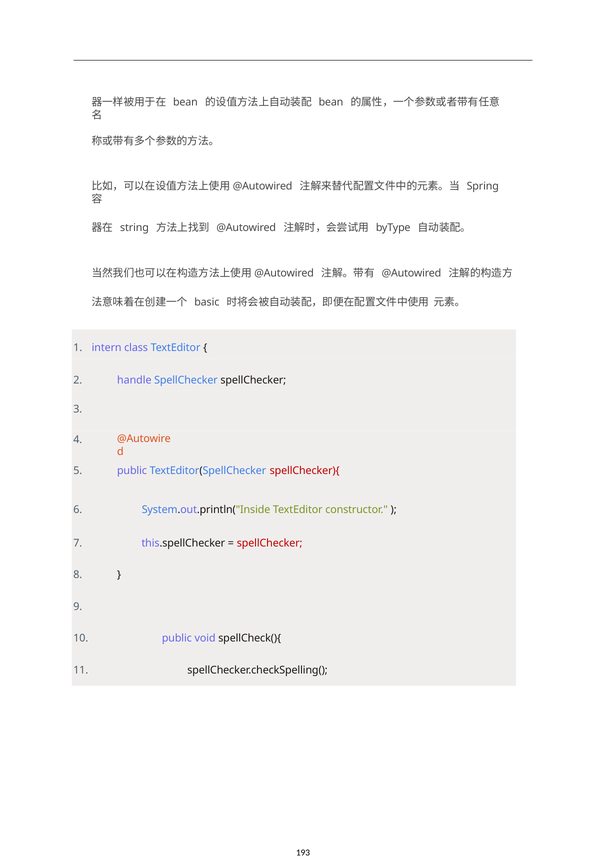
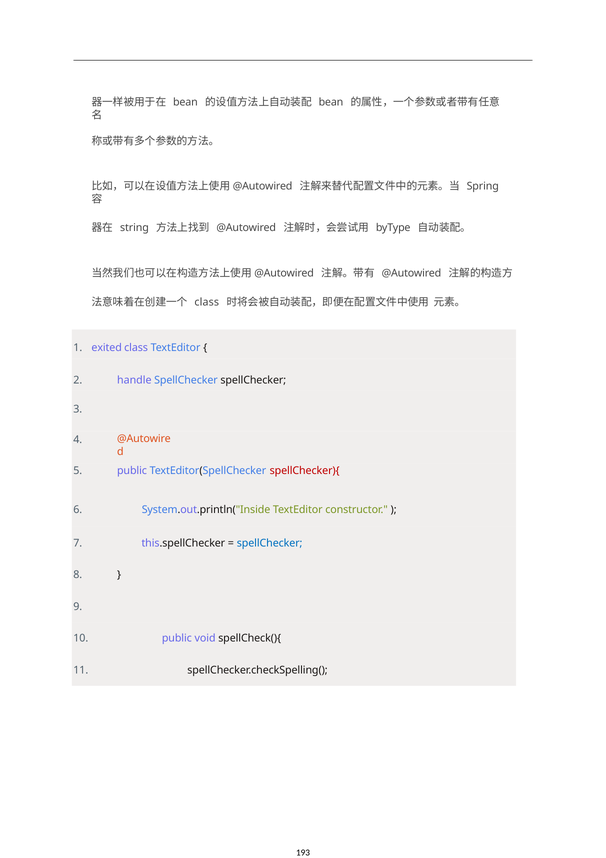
basic at (207, 302): basic -> class
intern: intern -> exited
spellChecker at (270, 543) colour: red -> blue
